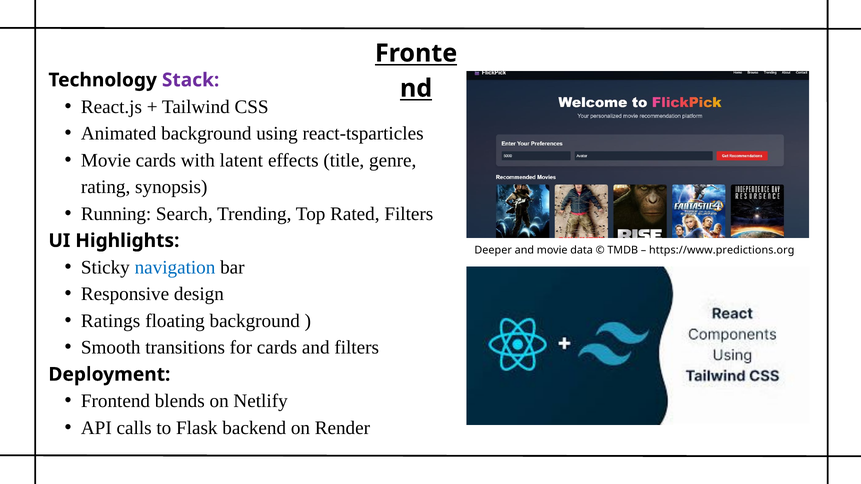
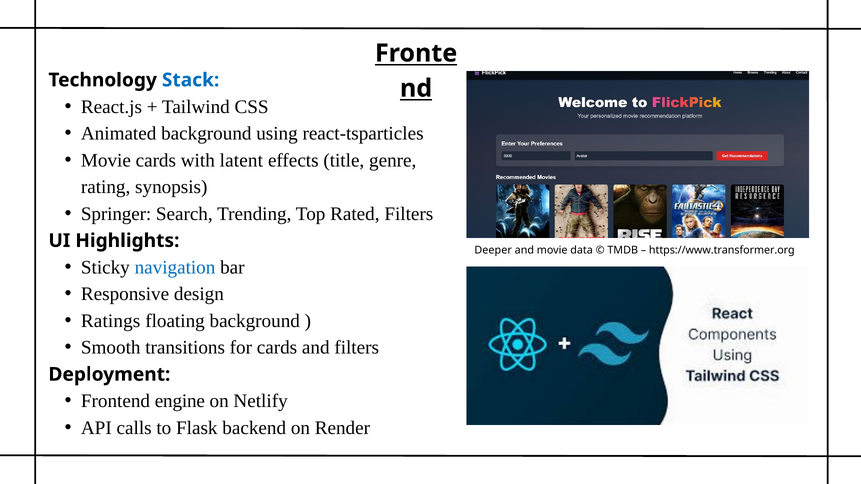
Stack colour: purple -> blue
Running: Running -> Springer
https://www.predictions.org: https://www.predictions.org -> https://www.transformer.org
blends: blends -> engine
